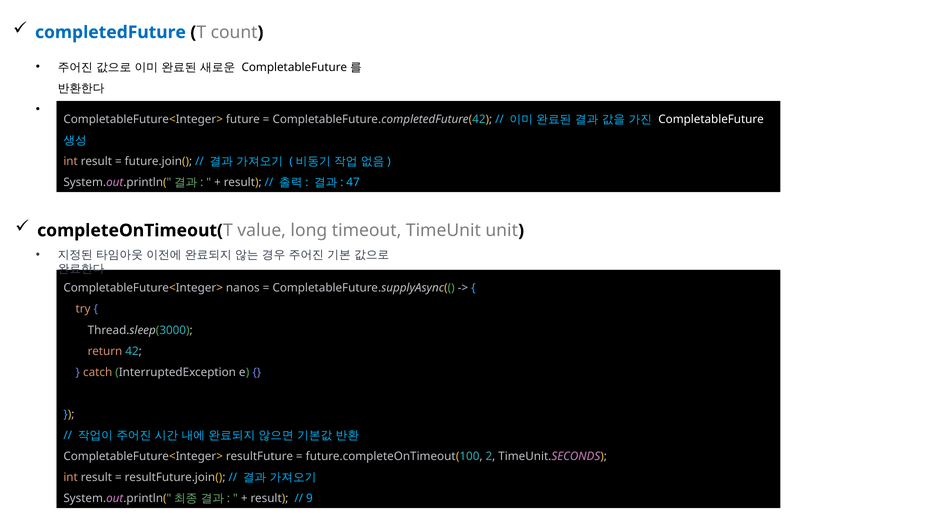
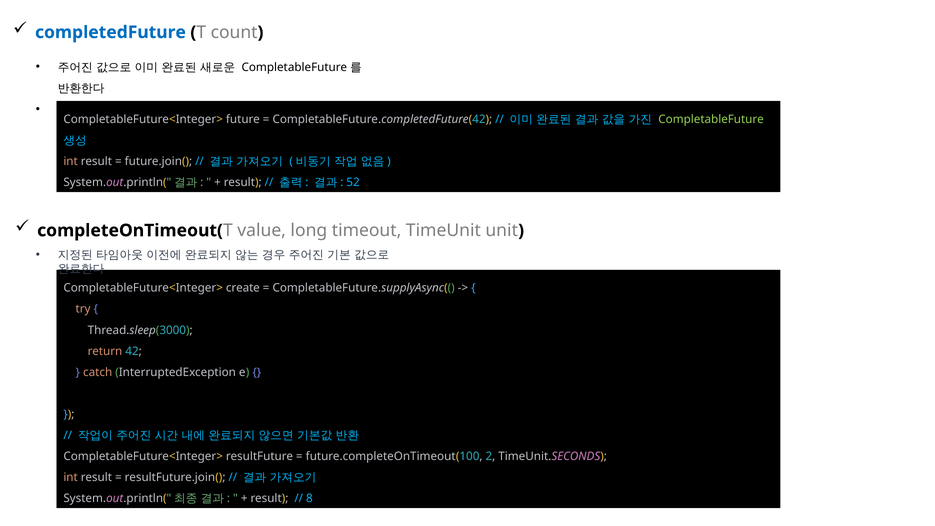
CompletableFuture at (711, 119) colour: white -> light green
47: 47 -> 52
nanos: nanos -> create
9: 9 -> 8
